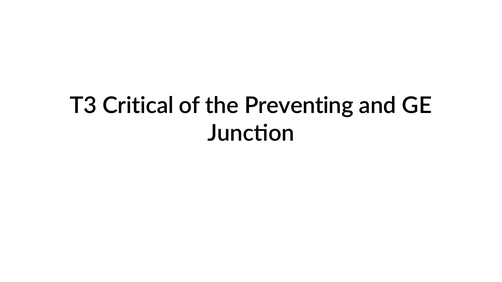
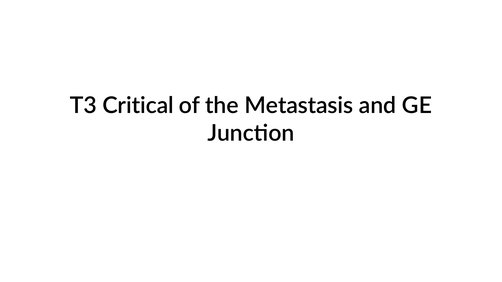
Preventing: Preventing -> Metastasis
